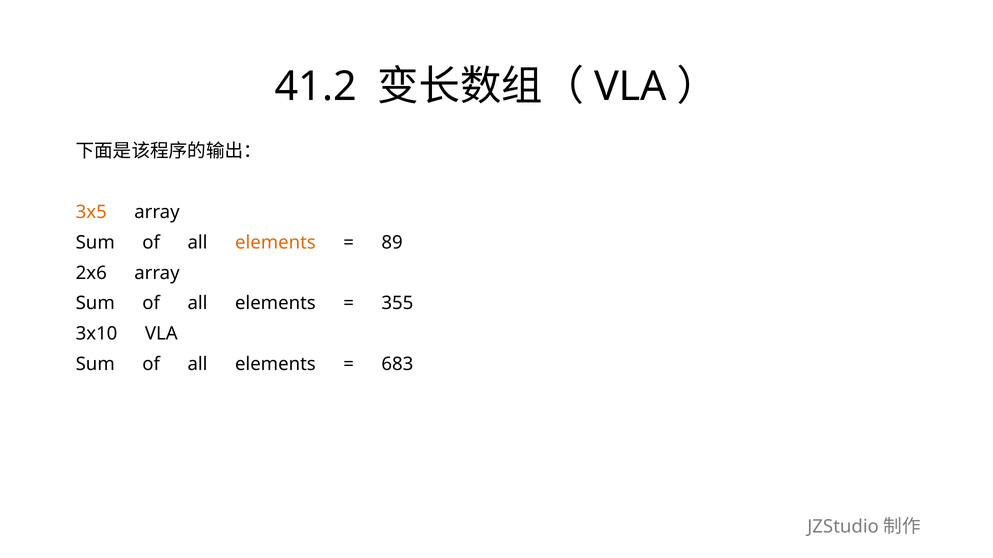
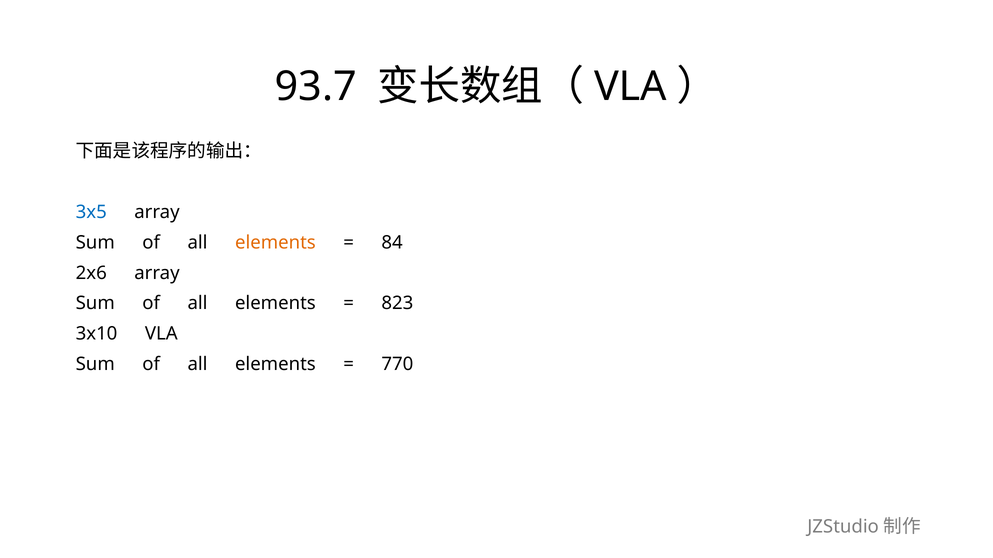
41.2: 41.2 -> 93.7
3x5 colour: orange -> blue
89: 89 -> 84
355: 355 -> 823
683: 683 -> 770
